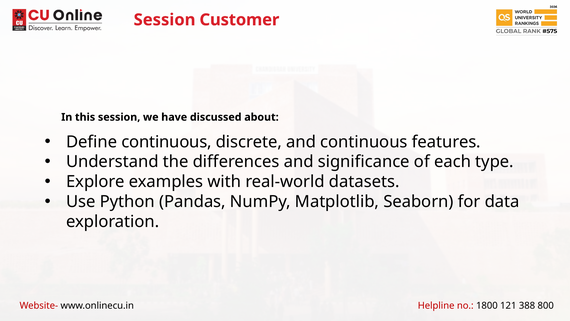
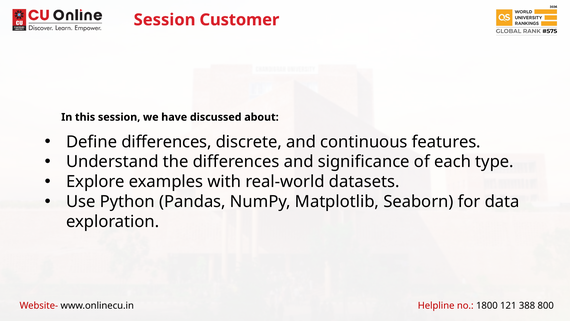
Define continuous: continuous -> differences
